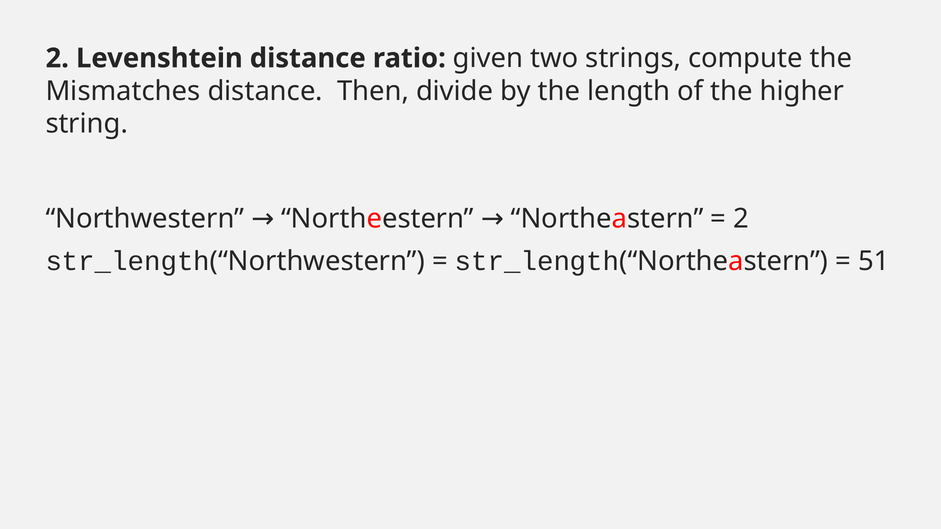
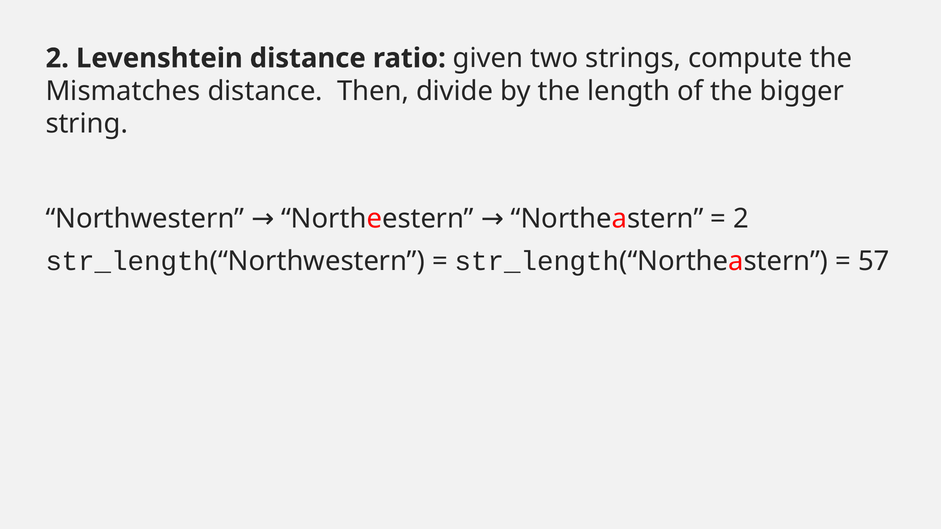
higher: higher -> bigger
51: 51 -> 57
